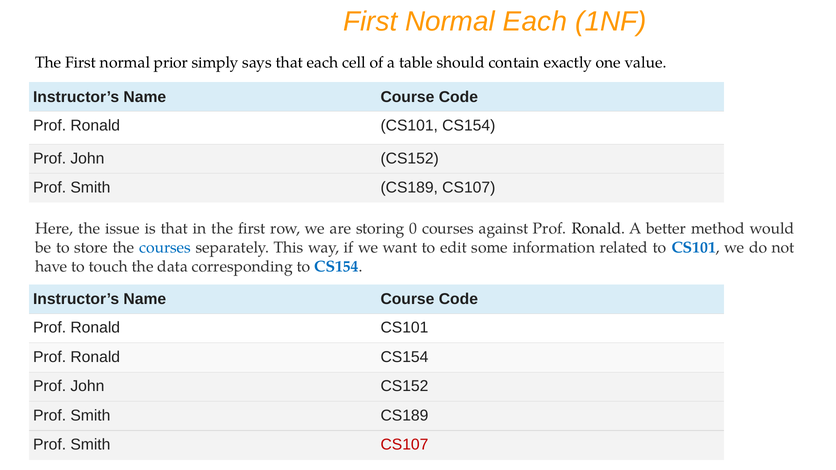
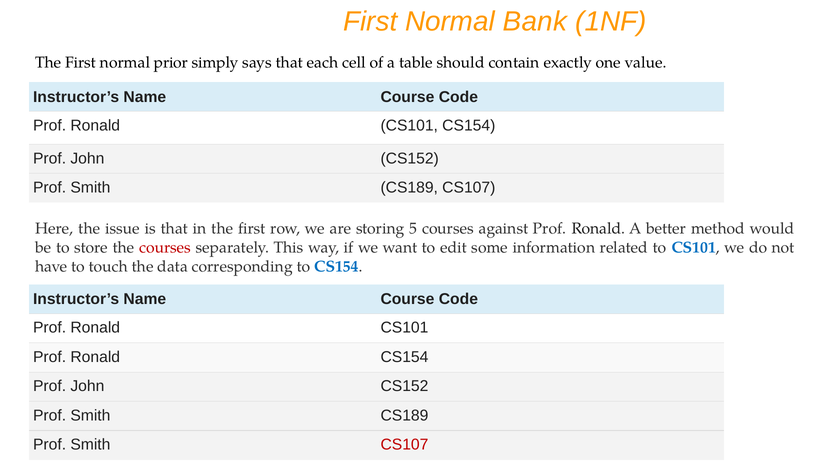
Normal Each: Each -> Bank
0: 0 -> 5
courses at (165, 248) colour: blue -> red
